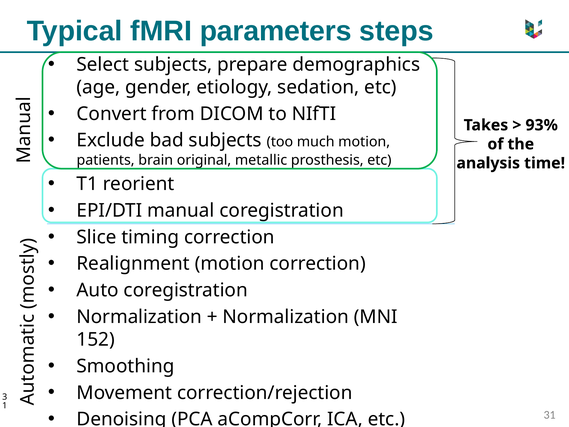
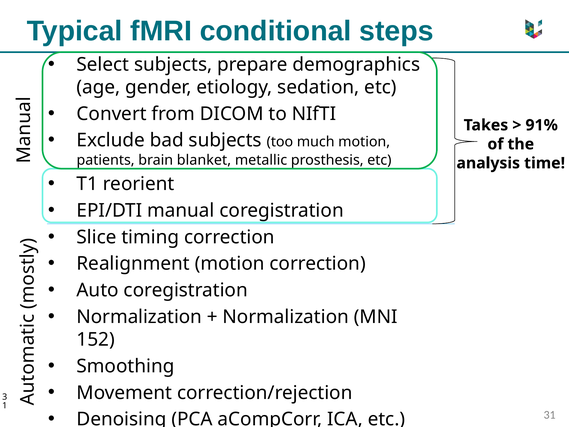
parameters: parameters -> conditional
93%: 93% -> 91%
original: original -> blanket
